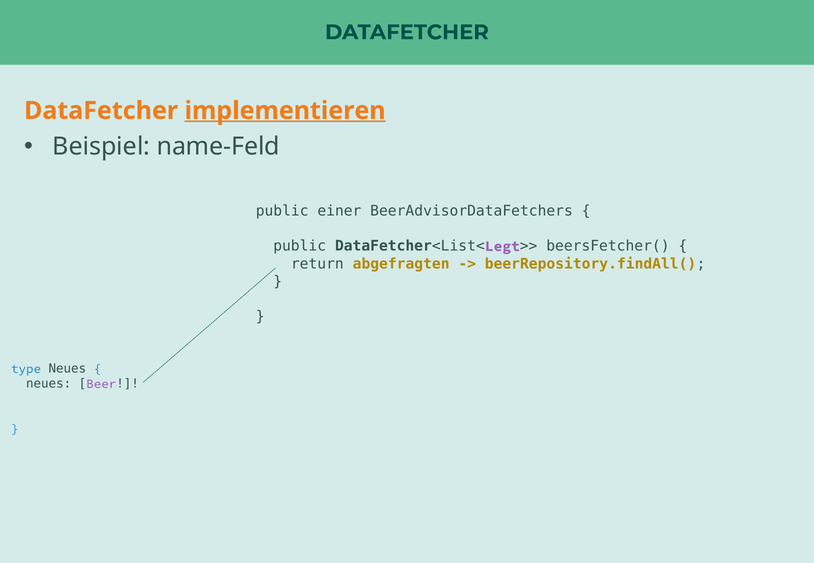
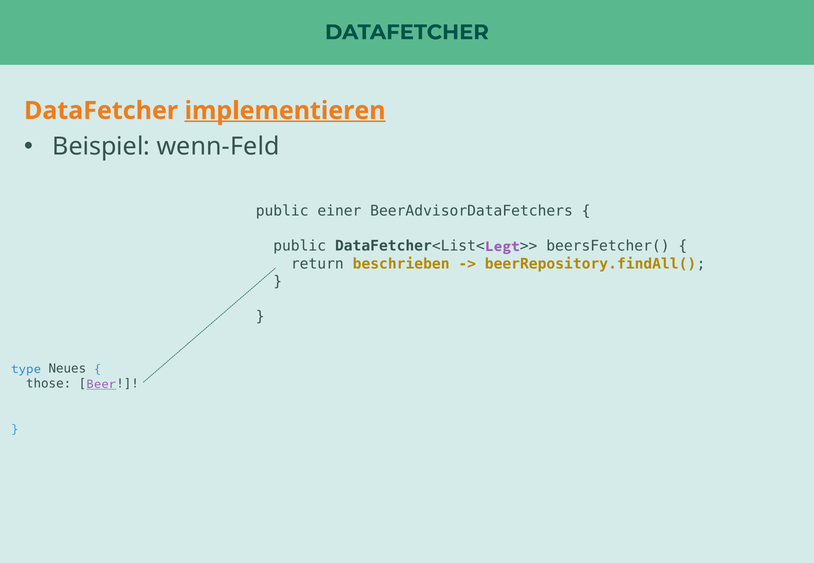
name-Feld: name-Feld -> wenn-Feld
abgefragten: abgefragten -> beschrieben
neues at (49, 384): neues -> those
Beer underline: none -> present
